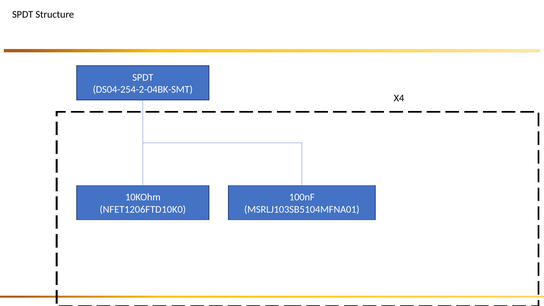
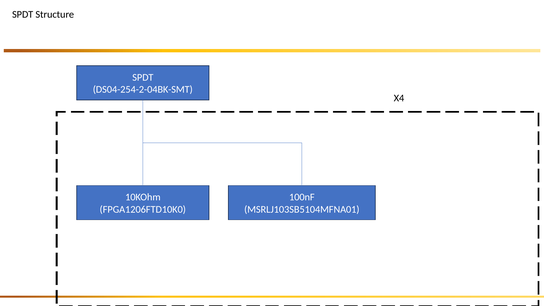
NFET1206FTD10K0: NFET1206FTD10K0 -> FPGA1206FTD10K0
